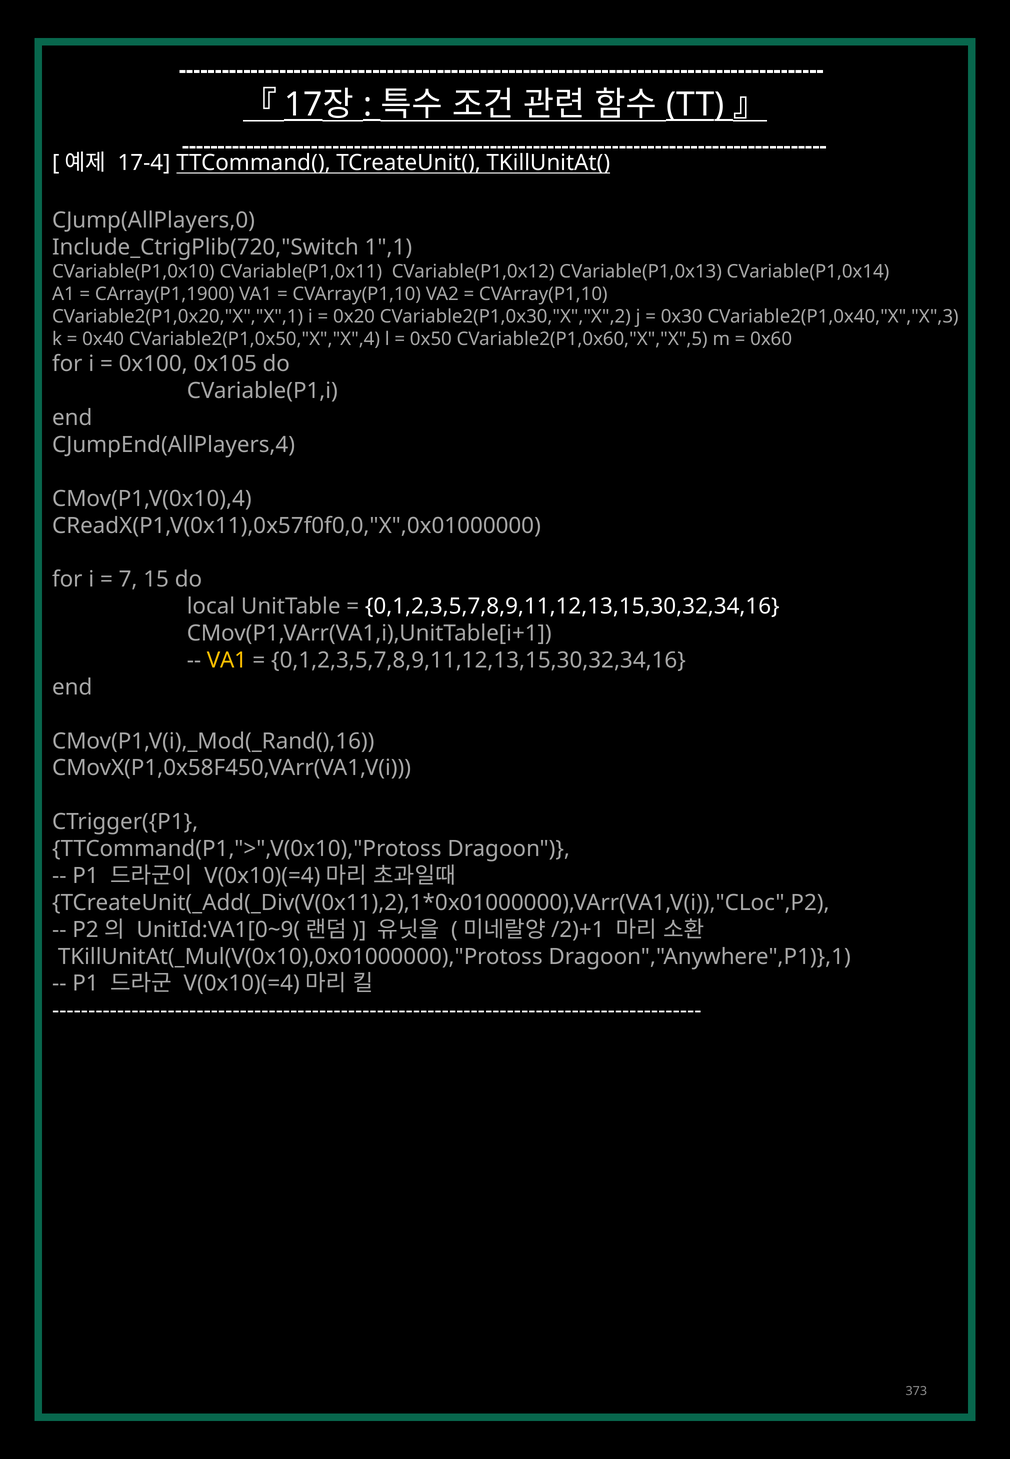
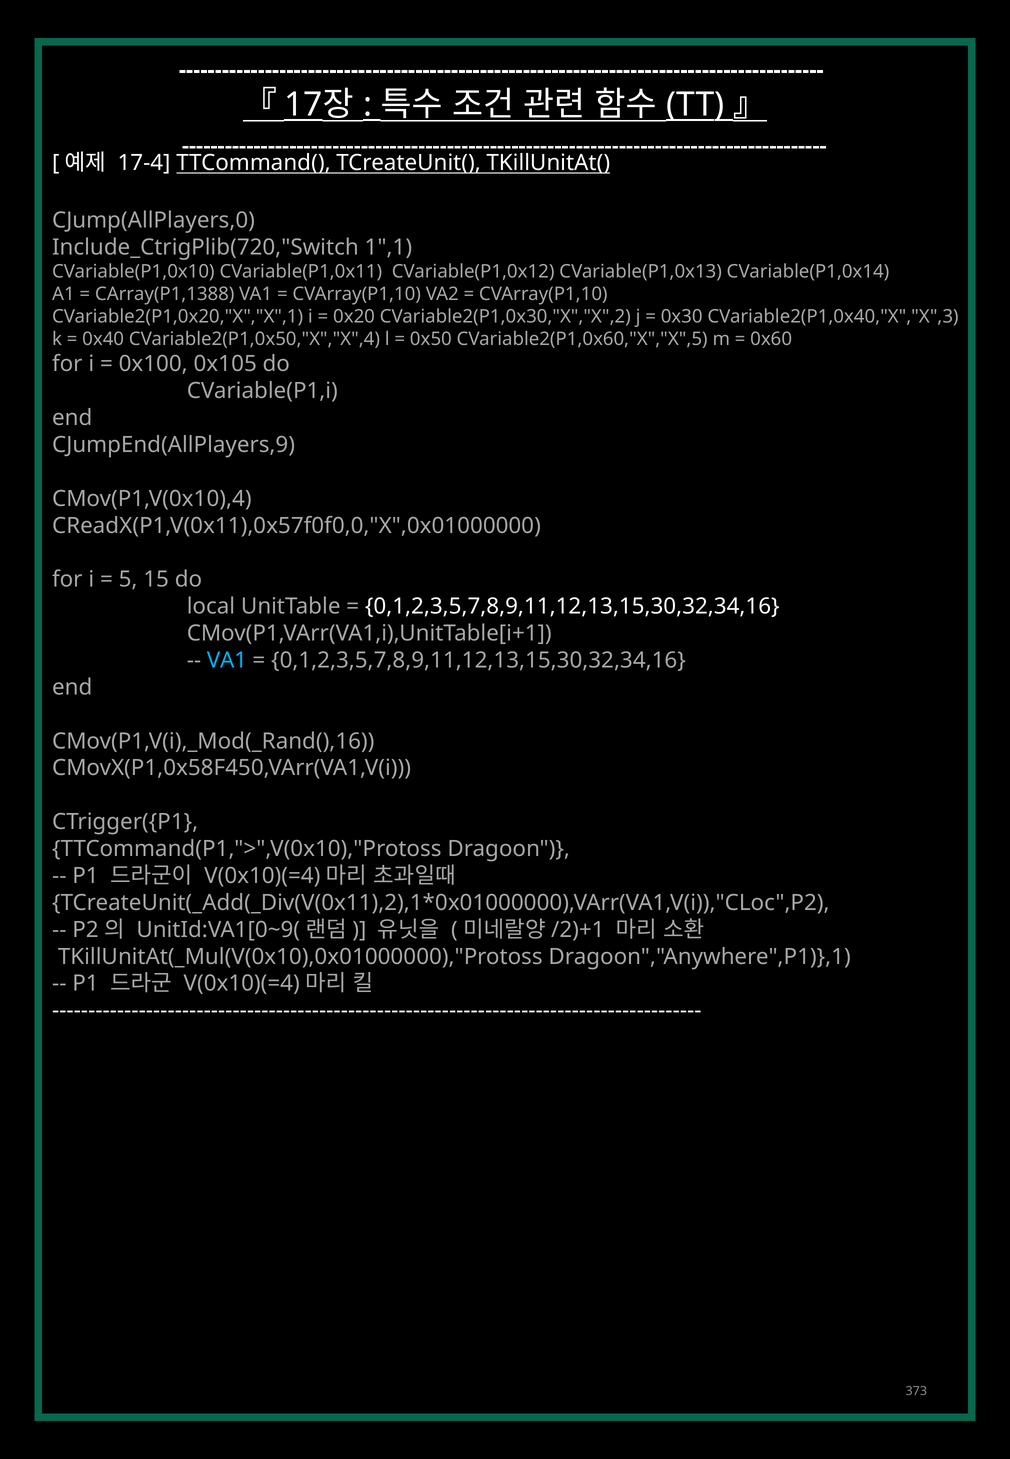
CArray(P1,1900: CArray(P1,1900 -> CArray(P1,1388
CJumpEnd(AllPlayers,4: CJumpEnd(AllPlayers,4 -> CJumpEnd(AllPlayers,9
7: 7 -> 5
VA1 at (227, 660) colour: yellow -> light blue
